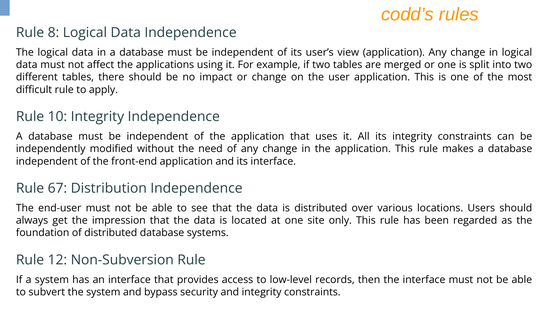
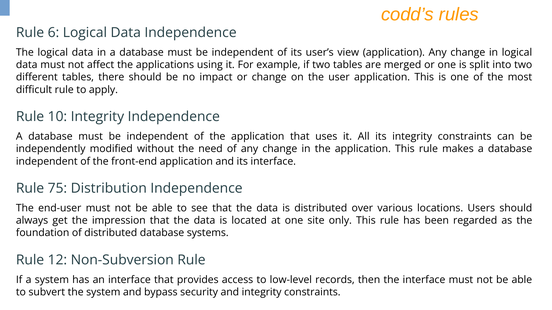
8: 8 -> 6
67: 67 -> 75
